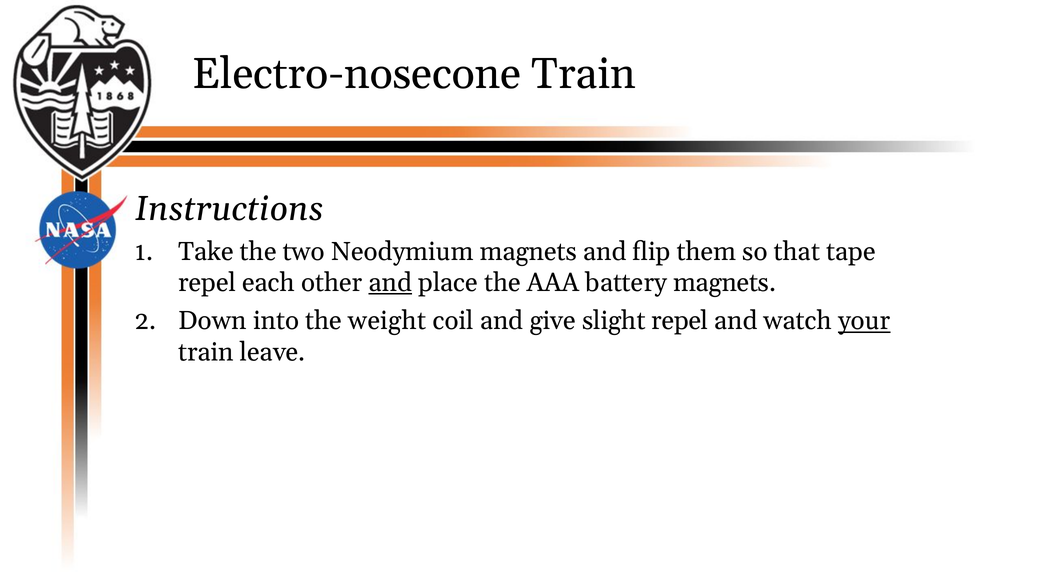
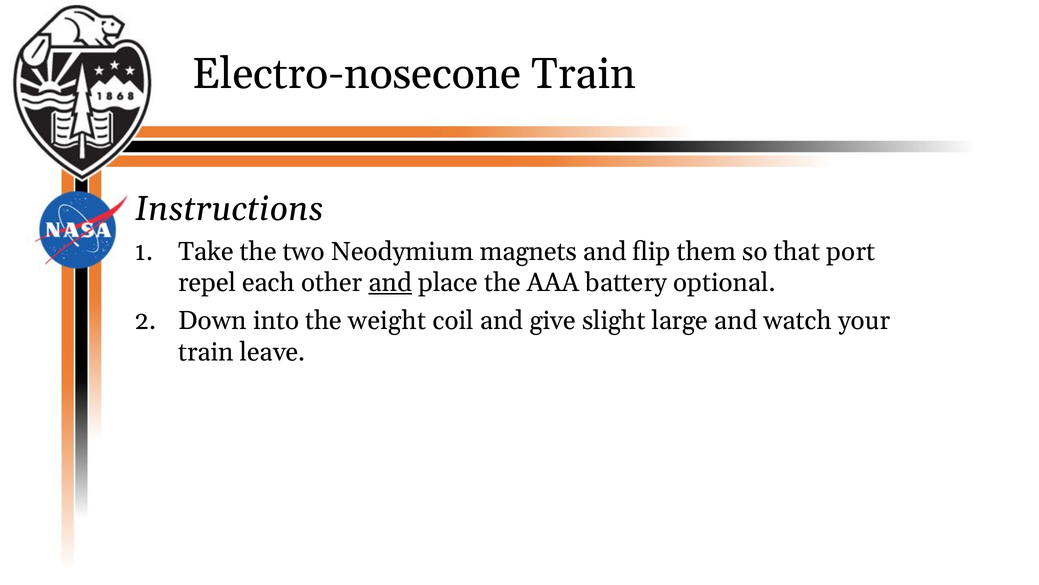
tape: tape -> port
battery magnets: magnets -> optional
slight repel: repel -> large
your underline: present -> none
